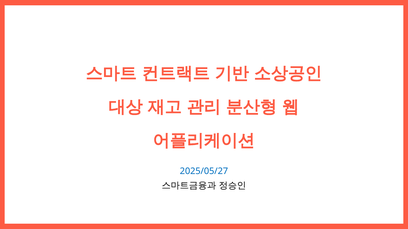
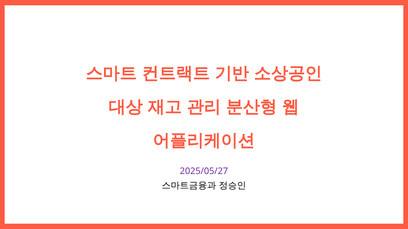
2025/05/27 colour: blue -> purple
